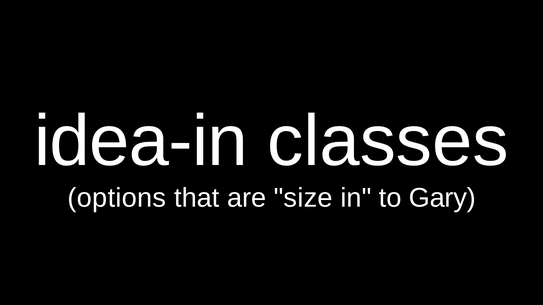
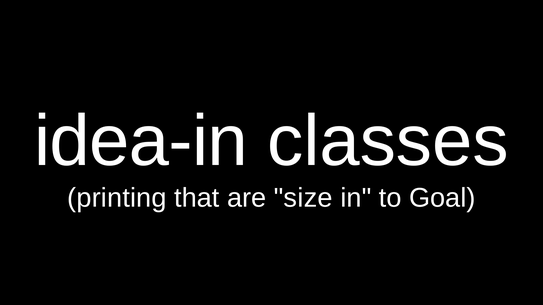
options: options -> printing
Gary: Gary -> Goal
